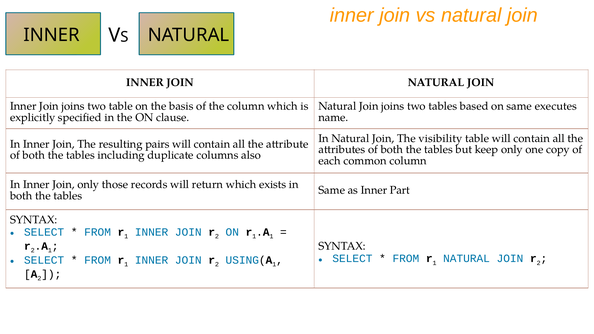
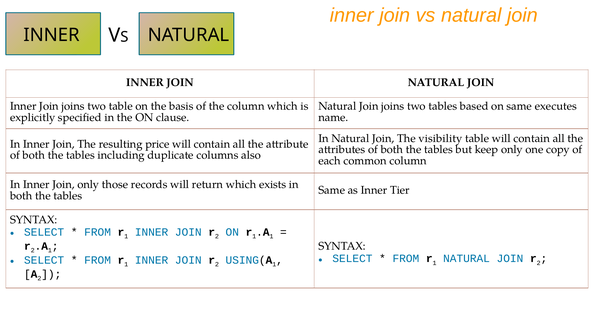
pairs: pairs -> price
Part: Part -> Tier
